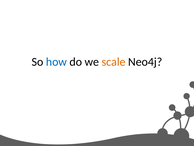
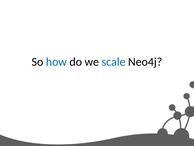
scale colour: orange -> blue
